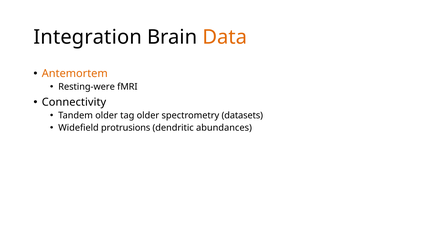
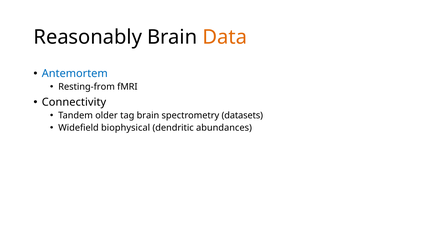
Integration: Integration -> Reasonably
Antemortem colour: orange -> blue
Resting-were: Resting-were -> Resting-from
tag older: older -> brain
protrusions: protrusions -> biophysical
